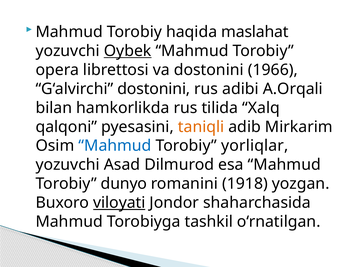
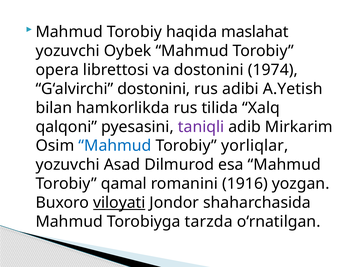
Oybek underline: present -> none
1966: 1966 -> 1974
A.Orqali: A.Orqali -> A.Yetish
taniqli colour: orange -> purple
dunyo: dunyo -> qamal
1918: 1918 -> 1916
tashkil: tashkil -> tarzda
